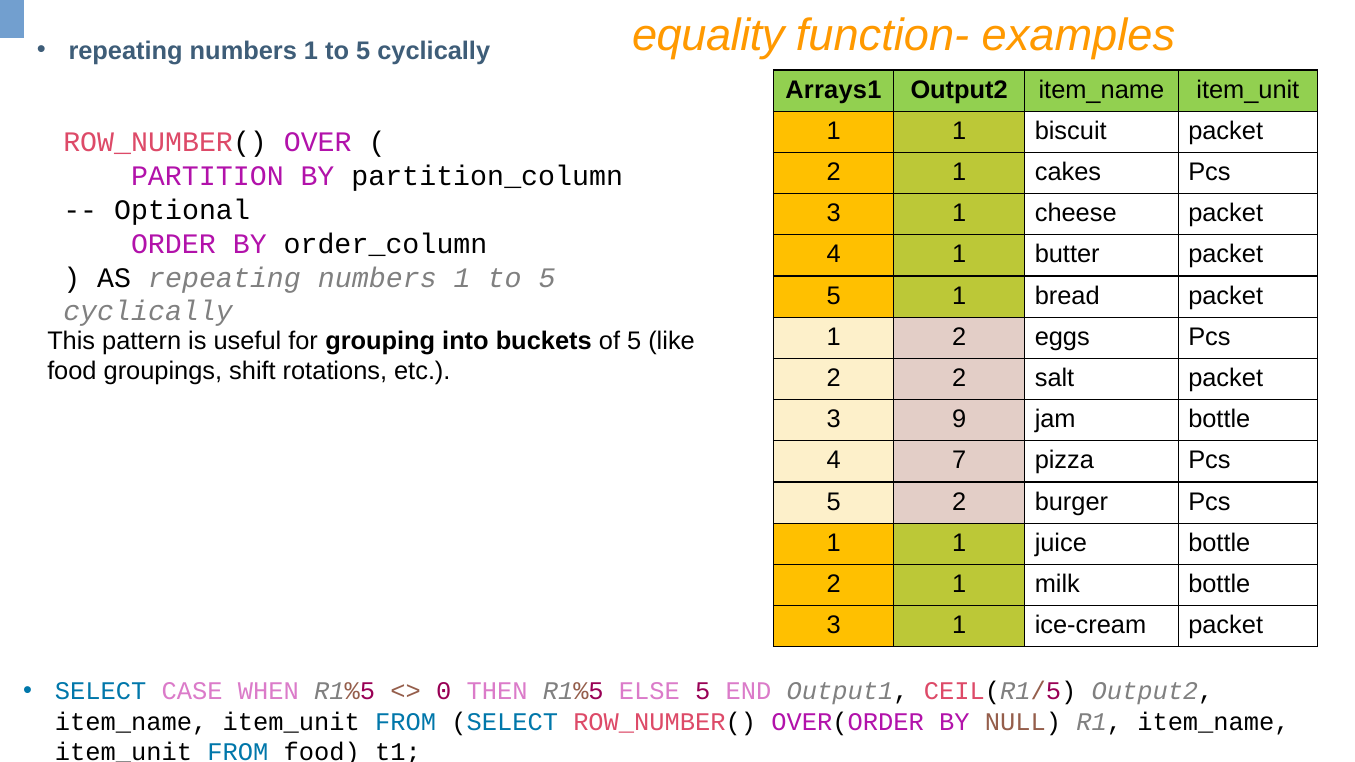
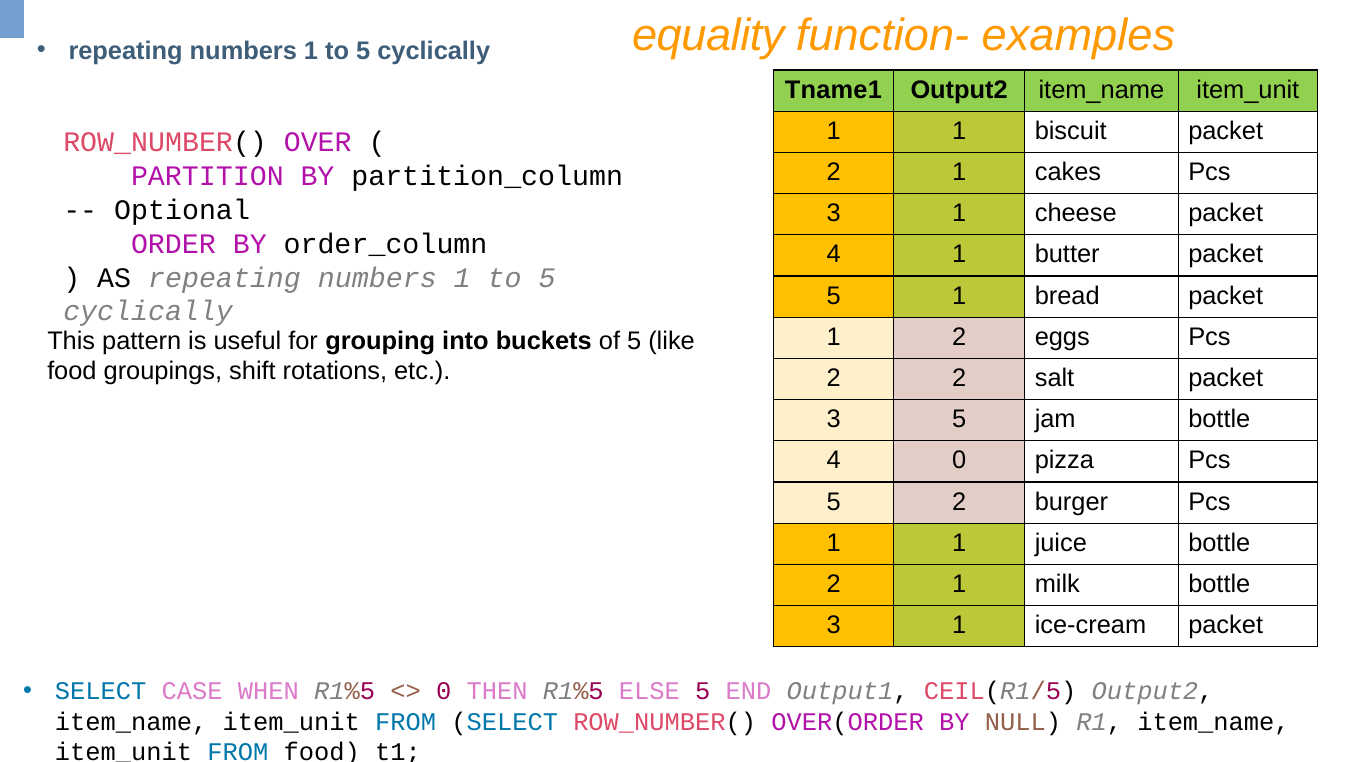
Arrays1: Arrays1 -> Tname1
3 9: 9 -> 5
4 7: 7 -> 0
